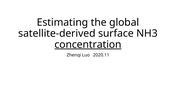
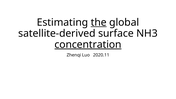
the underline: none -> present
